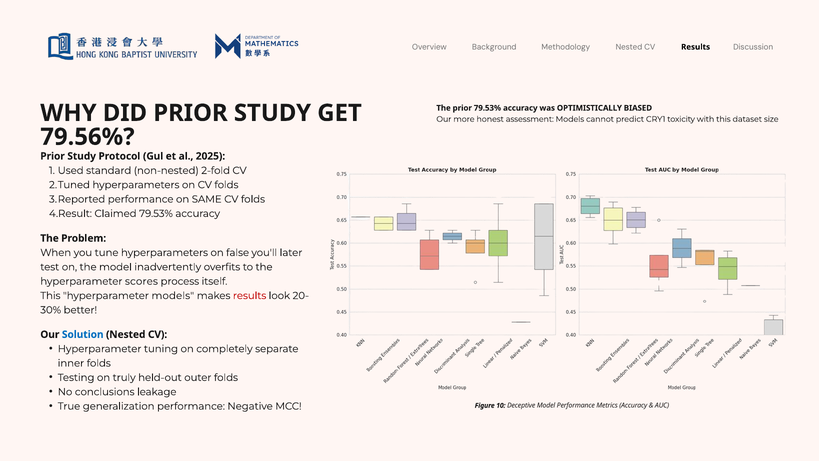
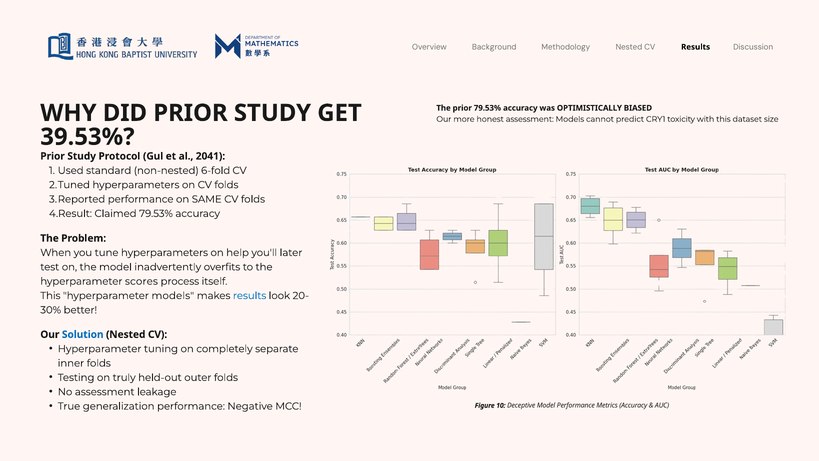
79.56%: 79.56% -> 39.53%
2025: 2025 -> 2041
2-fold: 2-fold -> 6-fold
false: false -> help
results at (250, 295) colour: red -> blue
No conclusions: conclusions -> assessment
